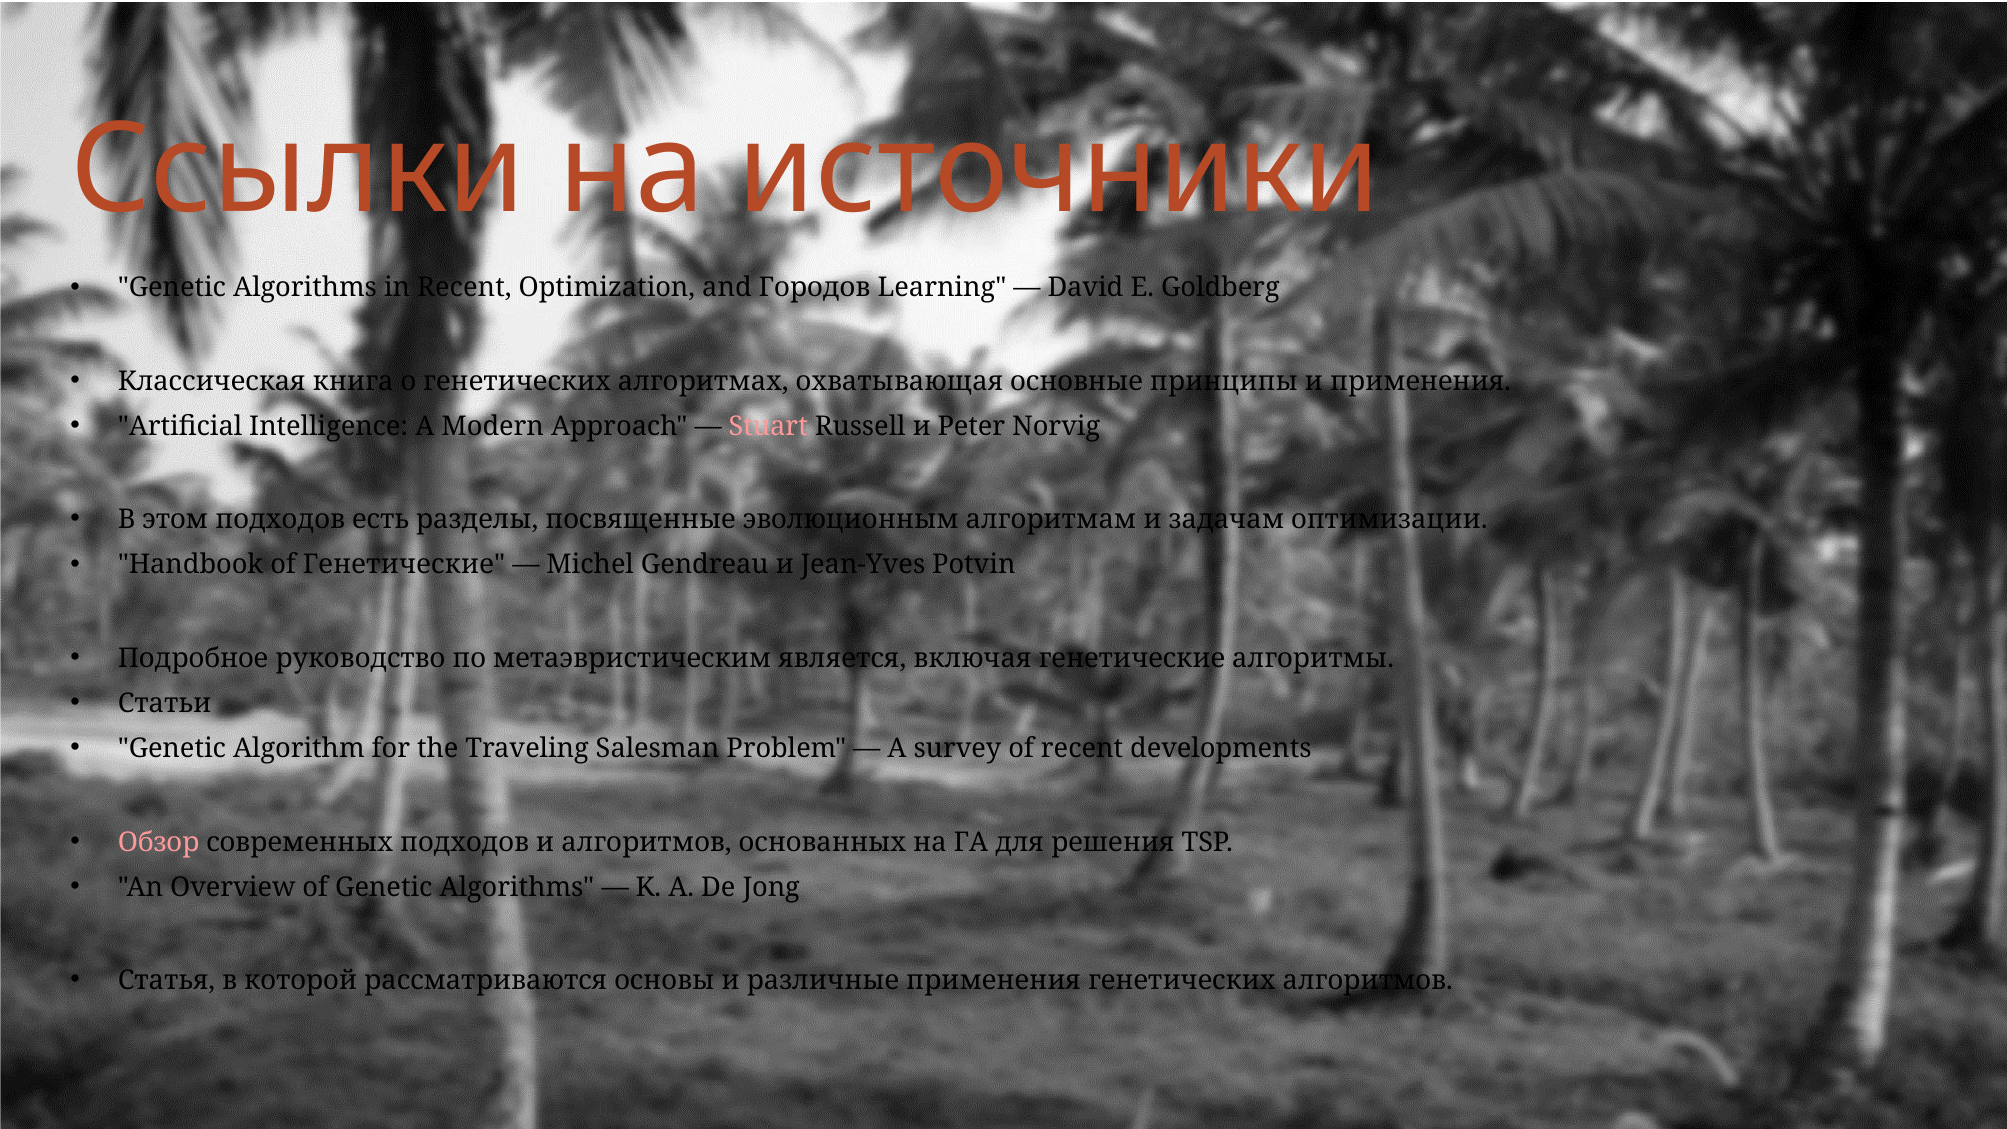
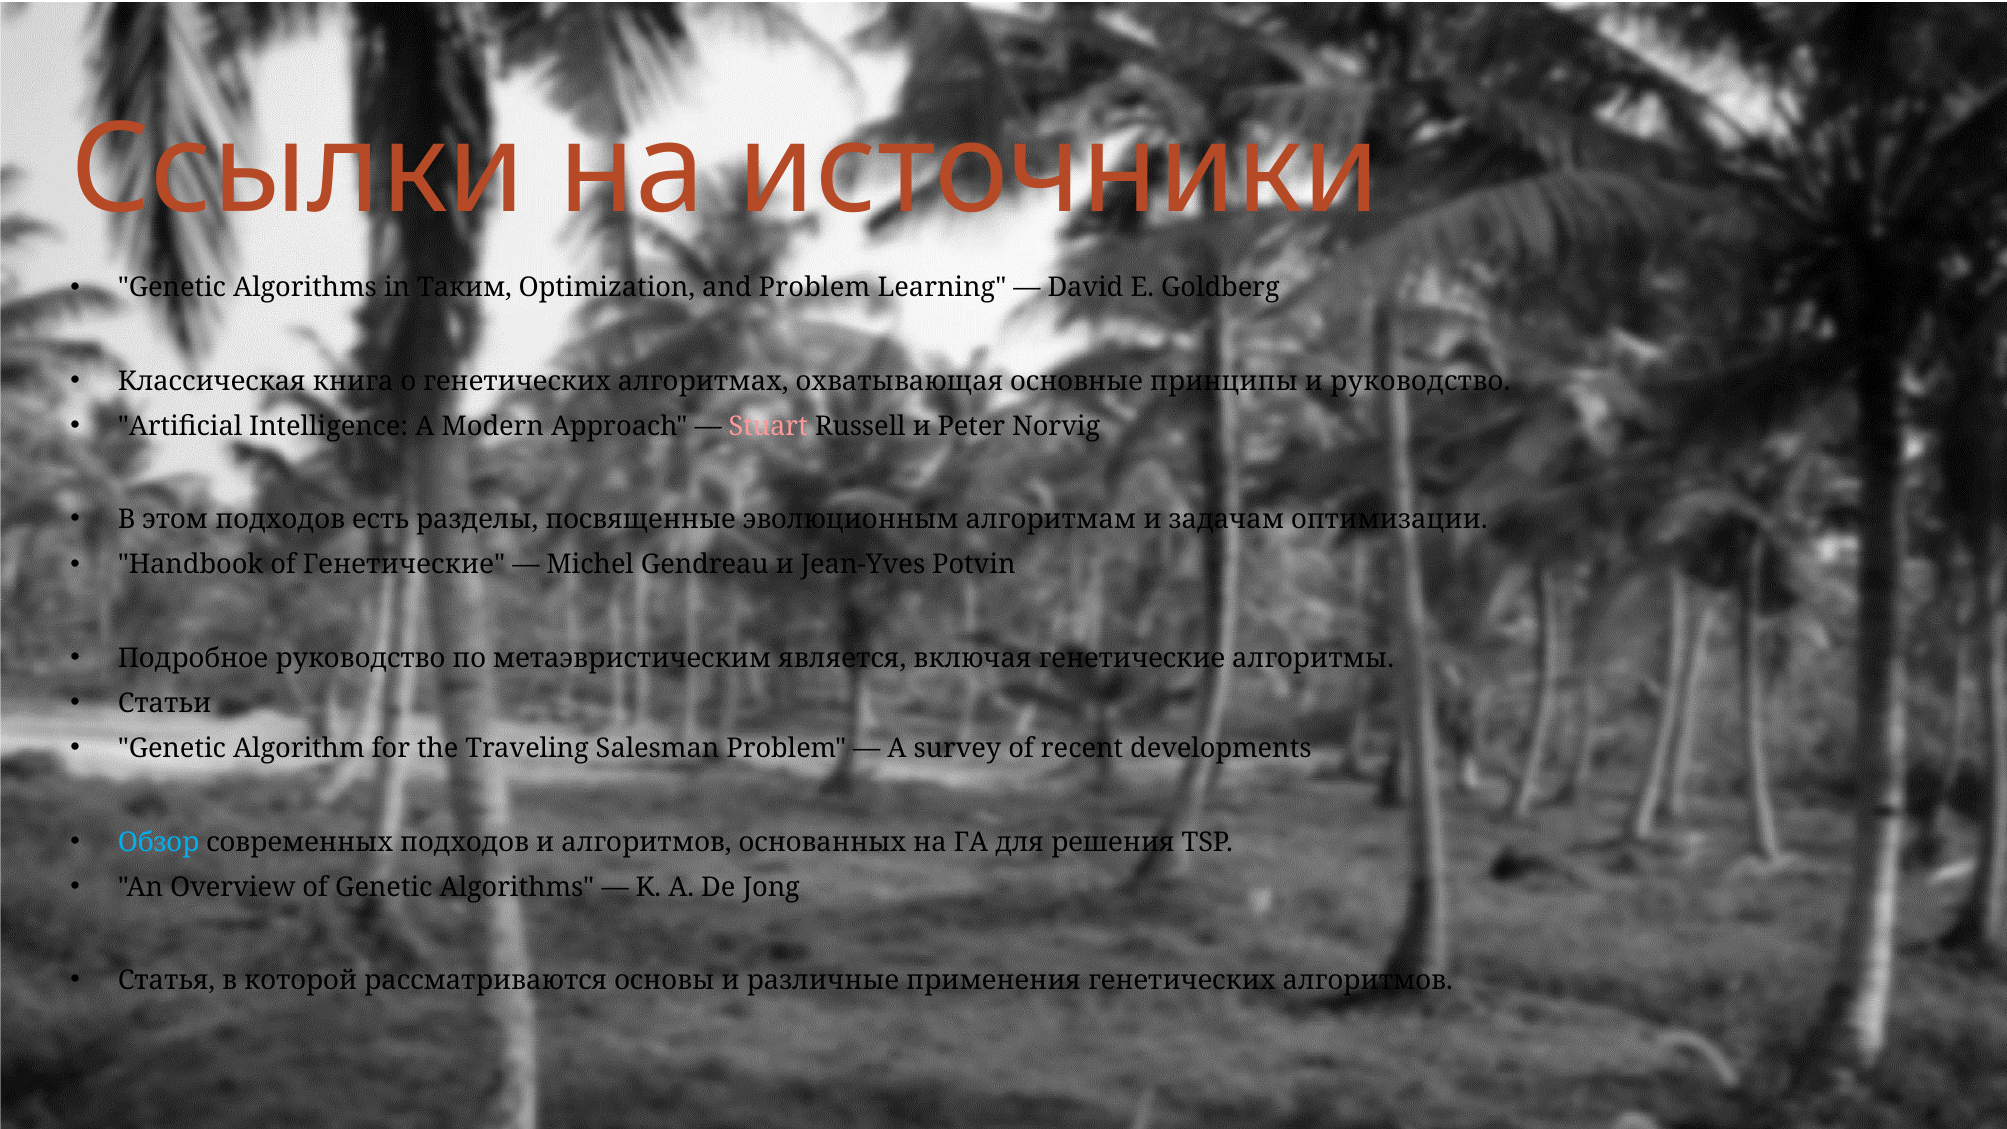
in Recent: Recent -> Таким
and Городов: Городов -> Problem
и применения: применения -> руководство
Обзор colour: pink -> light blue
